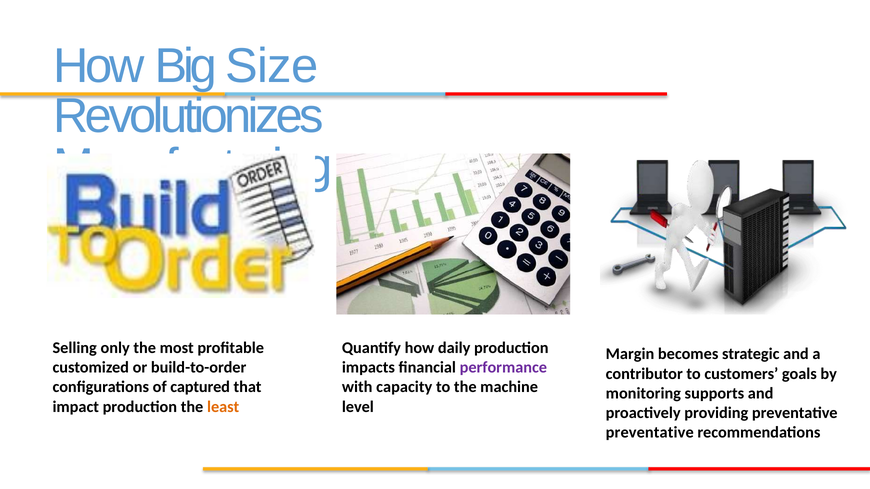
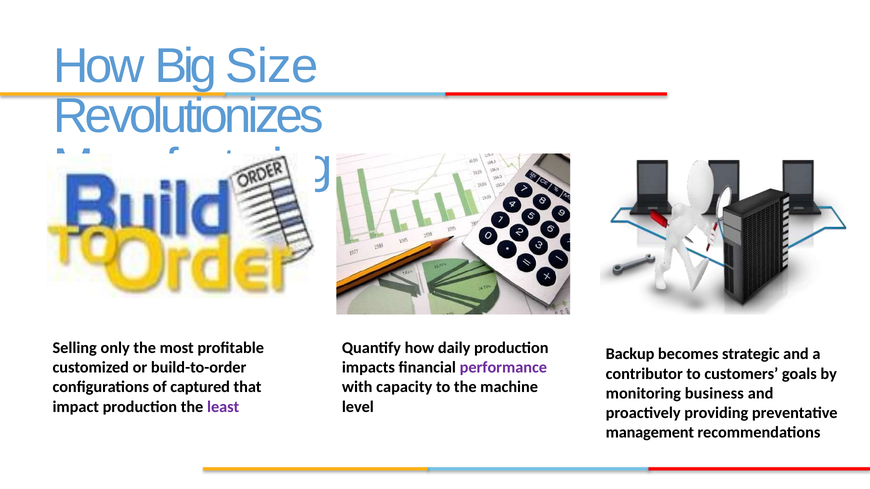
Margin: Margin -> Backup
supports: supports -> business
least colour: orange -> purple
preventative at (650, 433): preventative -> management
